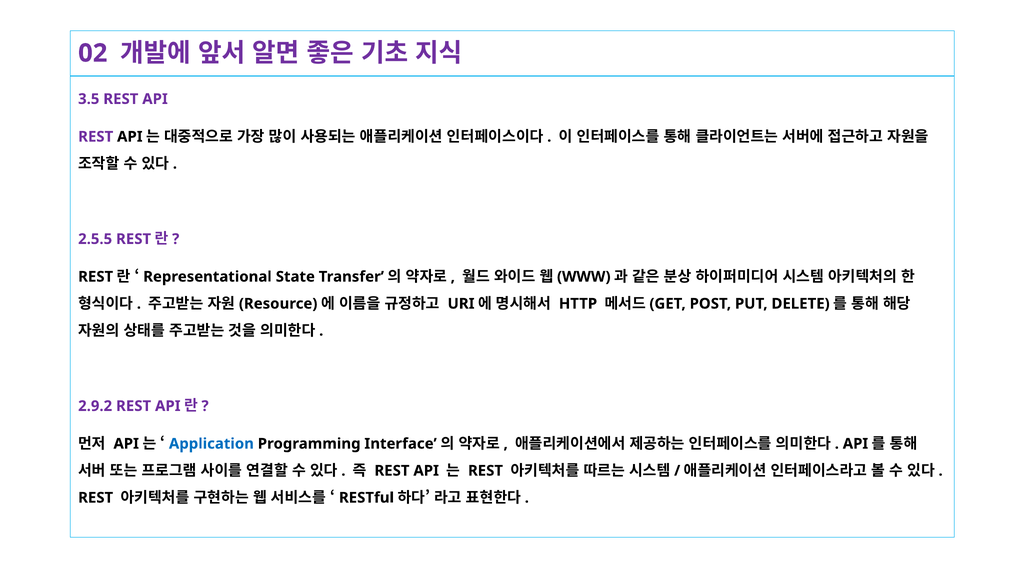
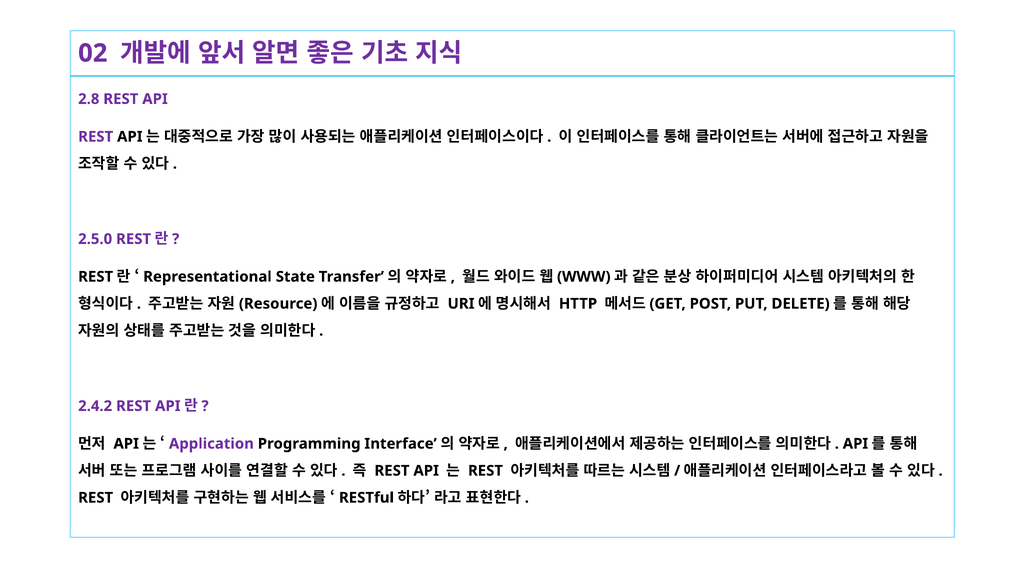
3.5: 3.5 -> 2.8
2.5.5: 2.5.5 -> 2.5.0
2.9.2: 2.9.2 -> 2.4.2
Application colour: blue -> purple
